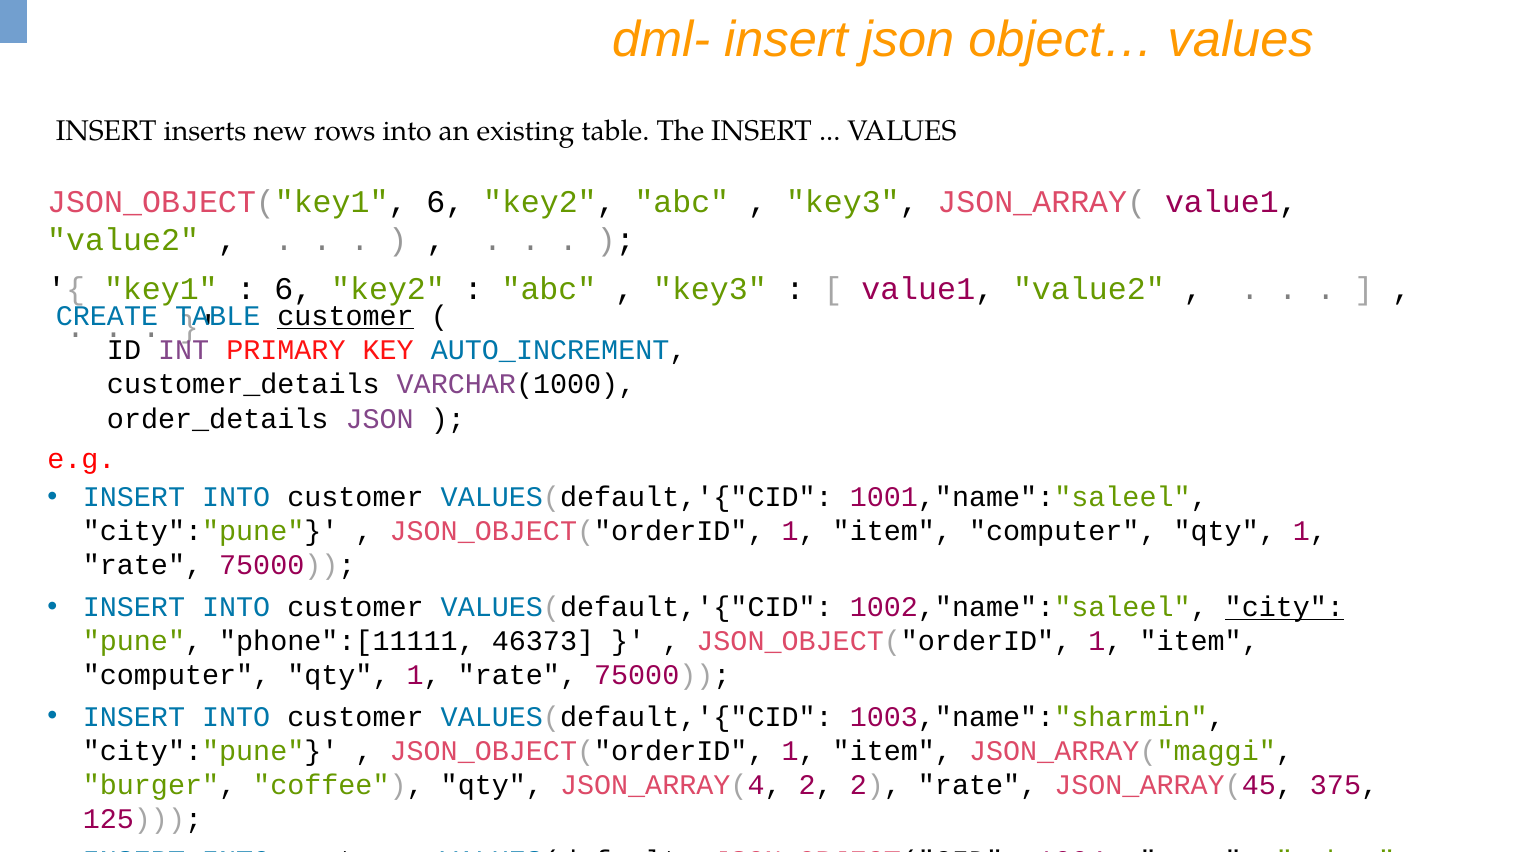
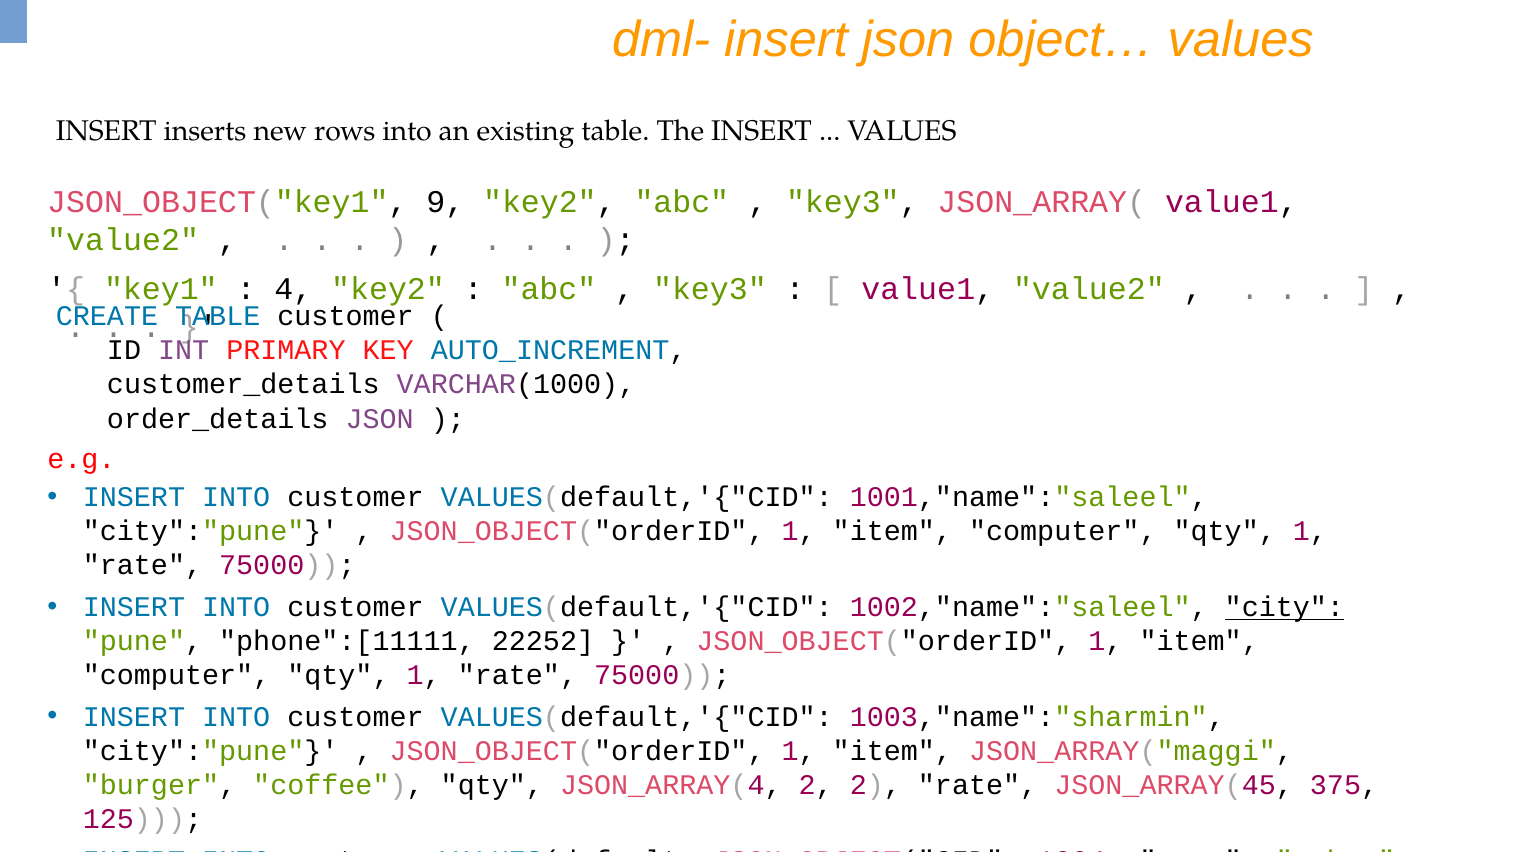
JSON_OBJECT("key1 6: 6 -> 9
6 at (293, 289): 6 -> 4
customer at (346, 316) underline: present -> none
46373: 46373 -> 22252
